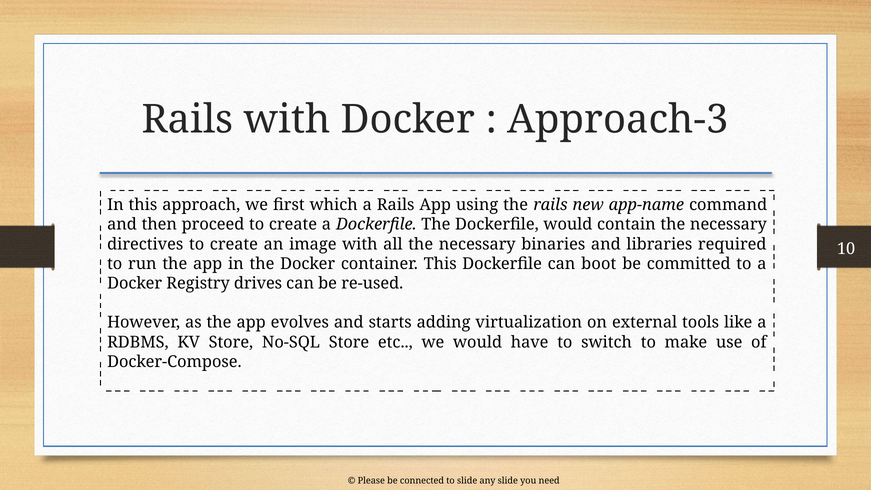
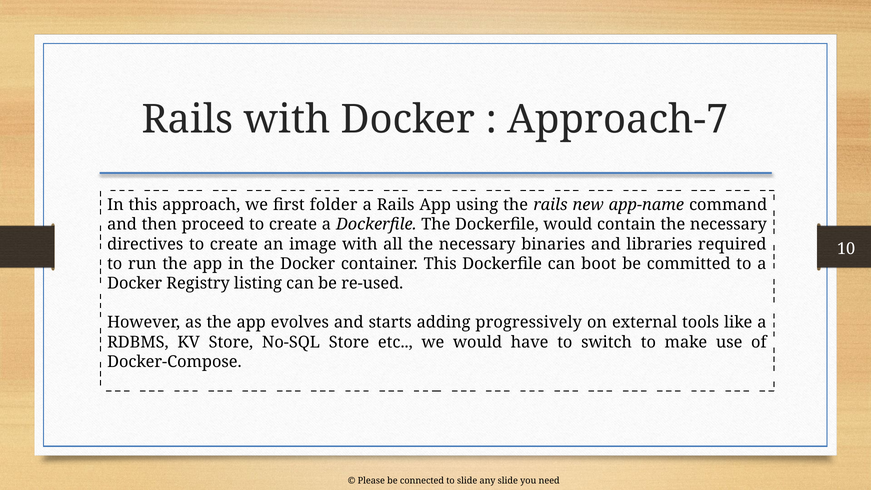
Approach-3: Approach-3 -> Approach-7
which: which -> folder
drives: drives -> listing
virtualization: virtualization -> progressively
